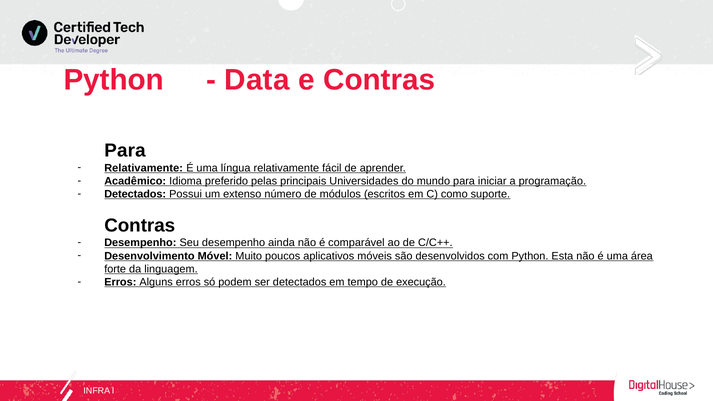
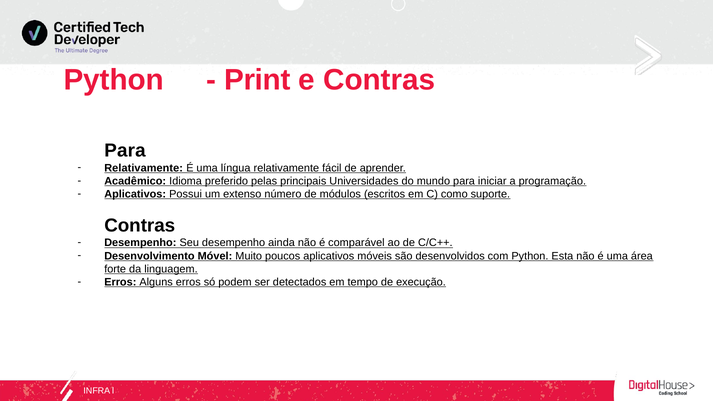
Data: Data -> Print
Detectados at (135, 194): Detectados -> Aplicativos
